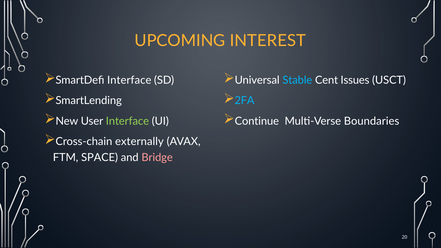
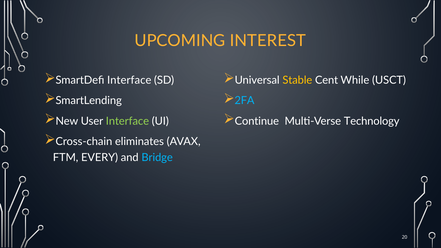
Stable colour: light blue -> yellow
Issues: Issues -> While
Boundaries: Boundaries -> Technology
externally: externally -> eliminates
SPACE: SPACE -> EVERY
Bridge colour: pink -> light blue
